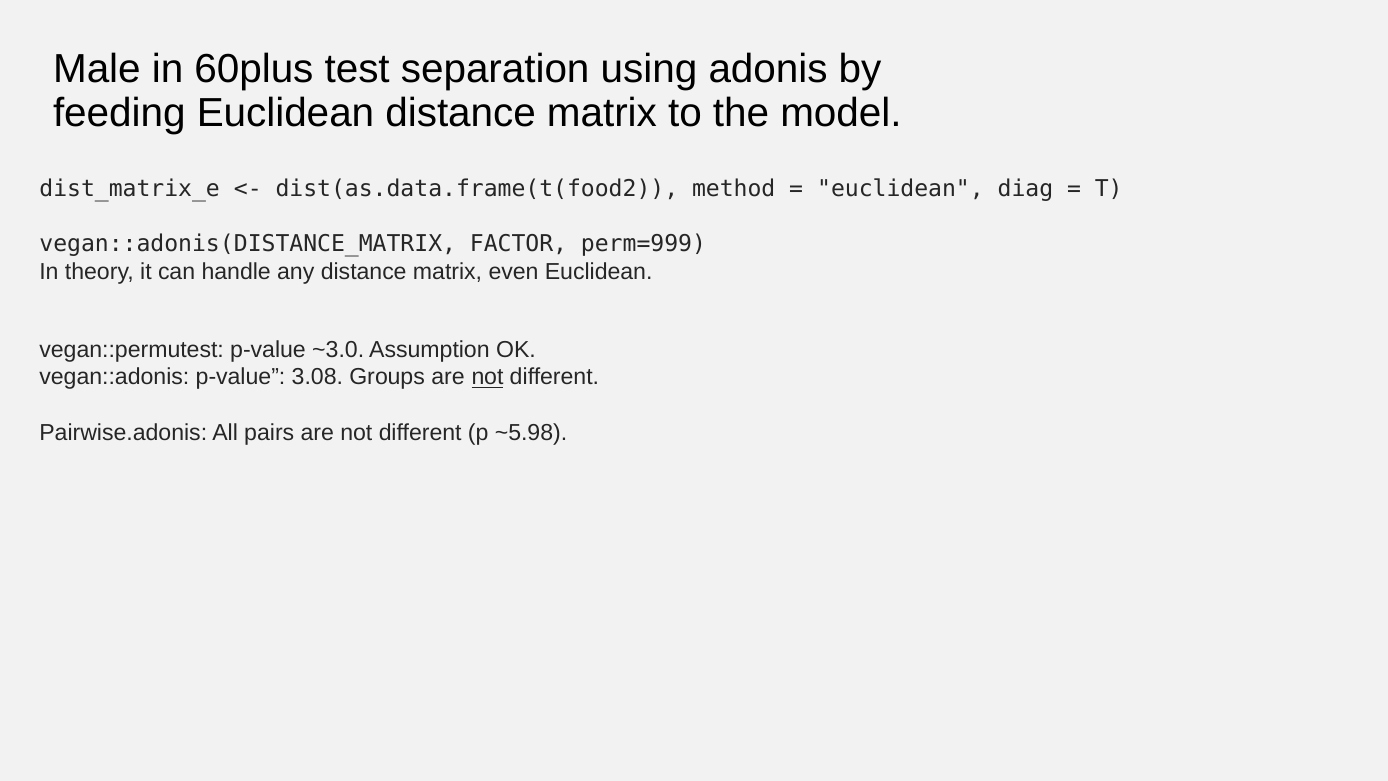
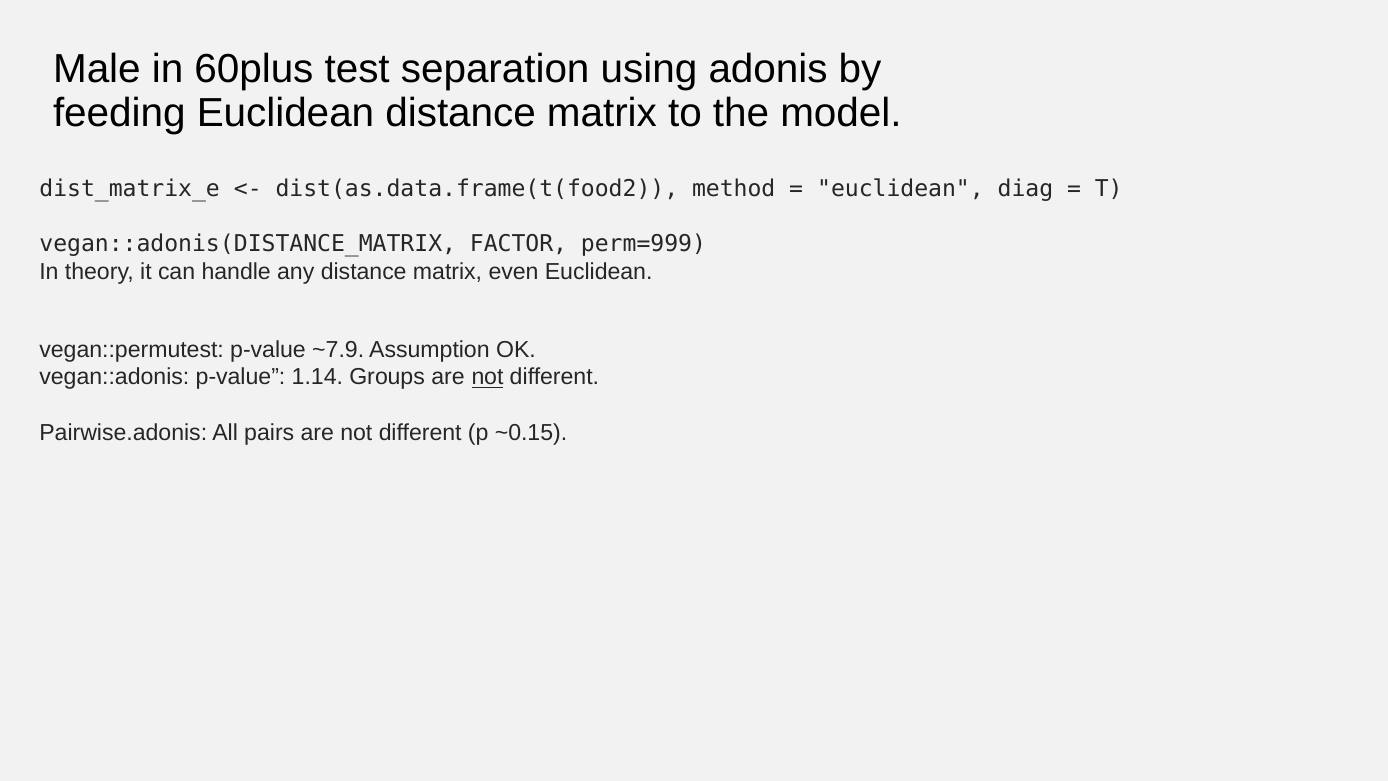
~3.0: ~3.0 -> ~7.9
3.08: 3.08 -> 1.14
~5.98: ~5.98 -> ~0.15
